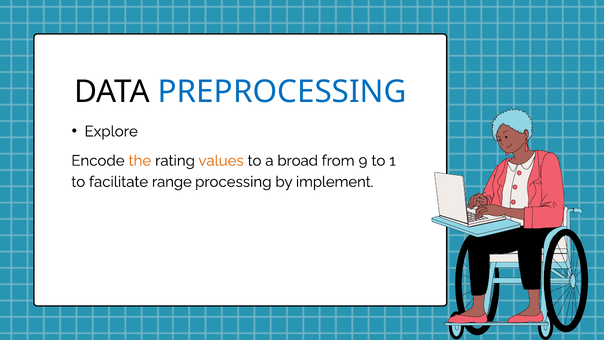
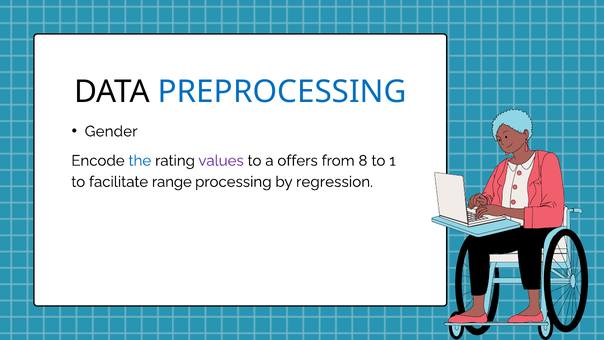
Explore: Explore -> Gender
the colour: orange -> blue
values colour: orange -> purple
broad: broad -> offers
9: 9 -> 8
implement: implement -> regression
